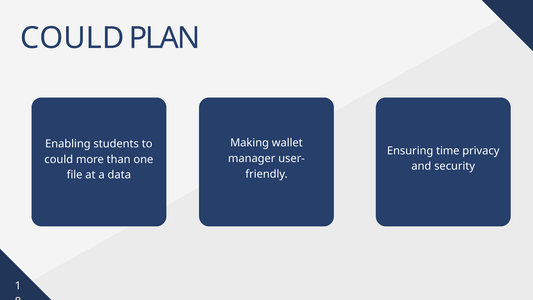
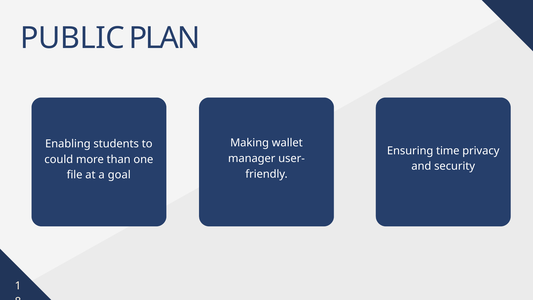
COULD at (72, 38): COULD -> PUBLIC
data: data -> goal
